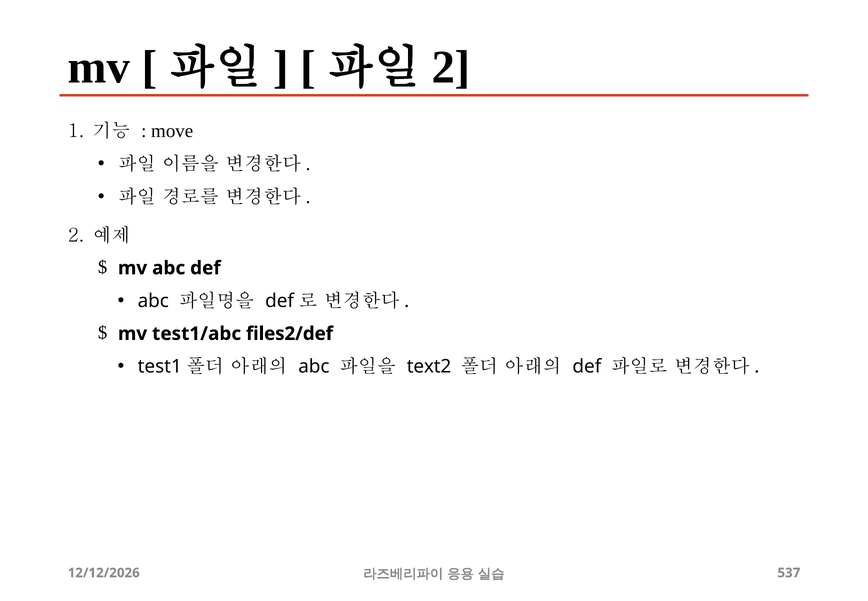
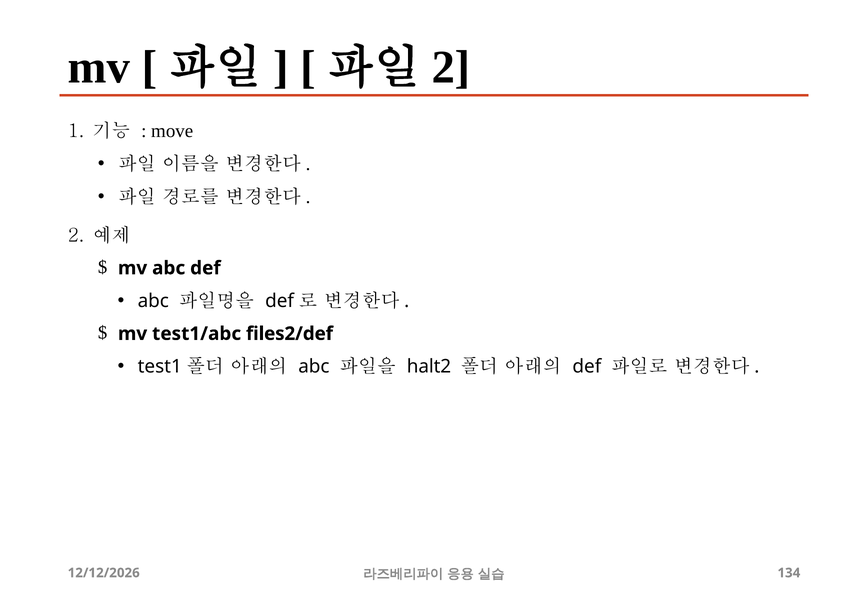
text2: text2 -> halt2
537: 537 -> 134
